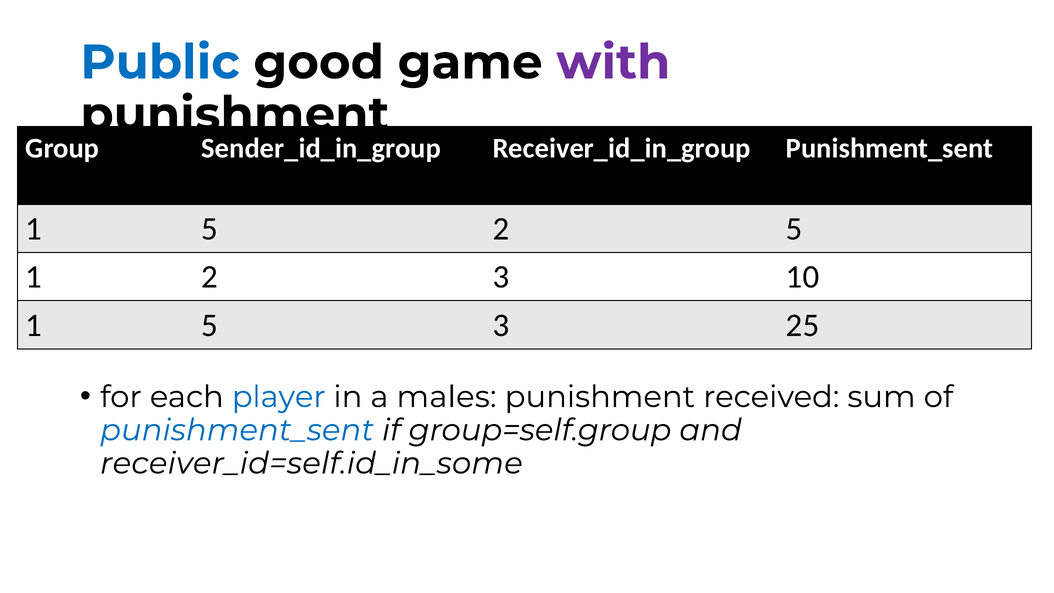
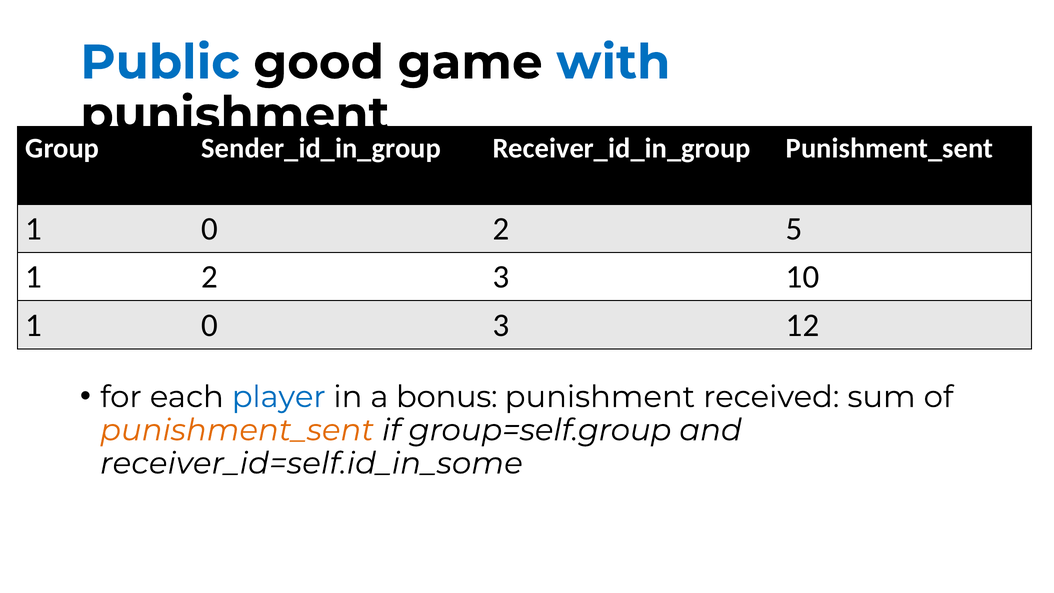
with colour: purple -> blue
5 at (210, 229): 5 -> 0
5 at (210, 325): 5 -> 0
25: 25 -> 12
males: males -> bonus
punishment_sent at (237, 430) colour: blue -> orange
